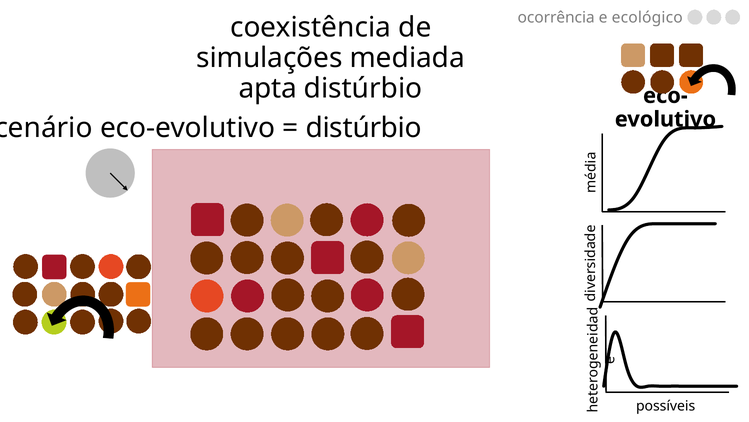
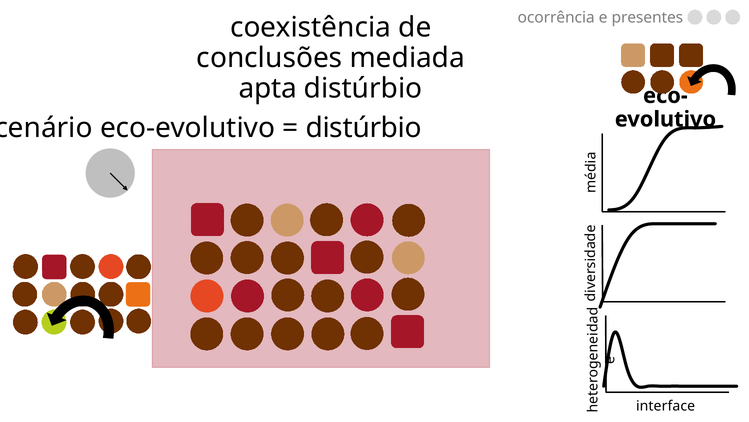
ecológico: ecológico -> presentes
simulações: simulações -> conclusões
possíveis: possíveis -> interface
